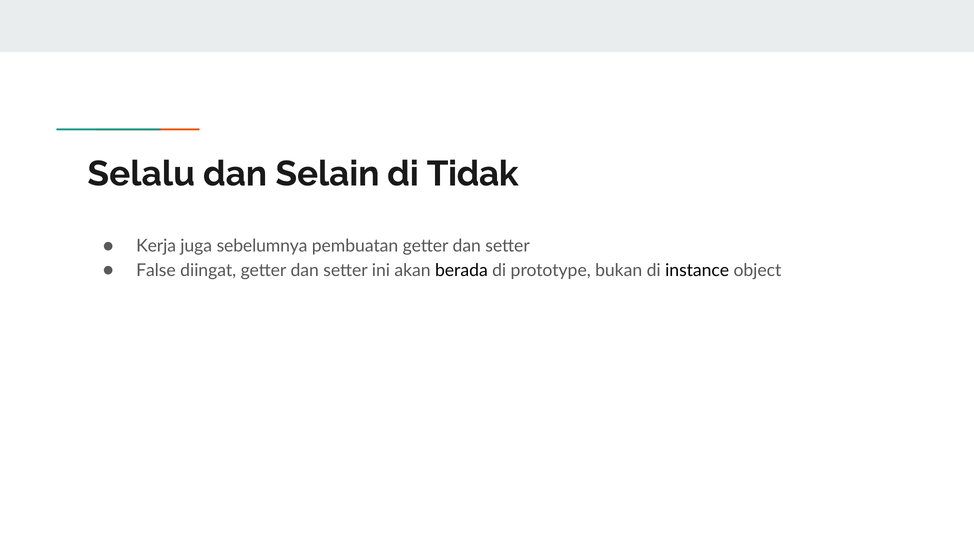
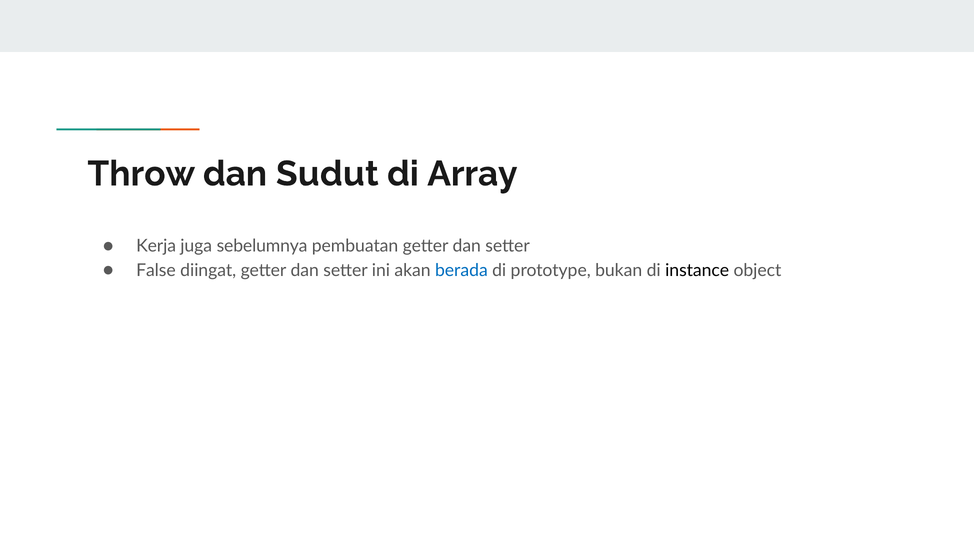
Selalu: Selalu -> Throw
Selain: Selain -> Sudut
Tidak: Tidak -> Array
berada colour: black -> blue
